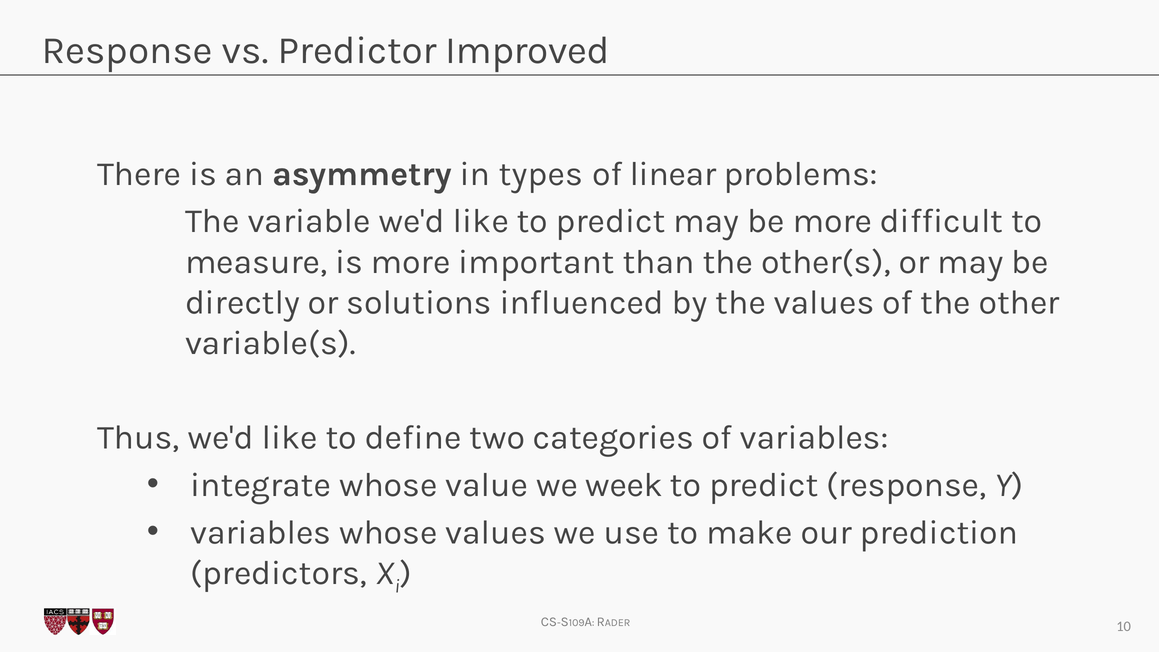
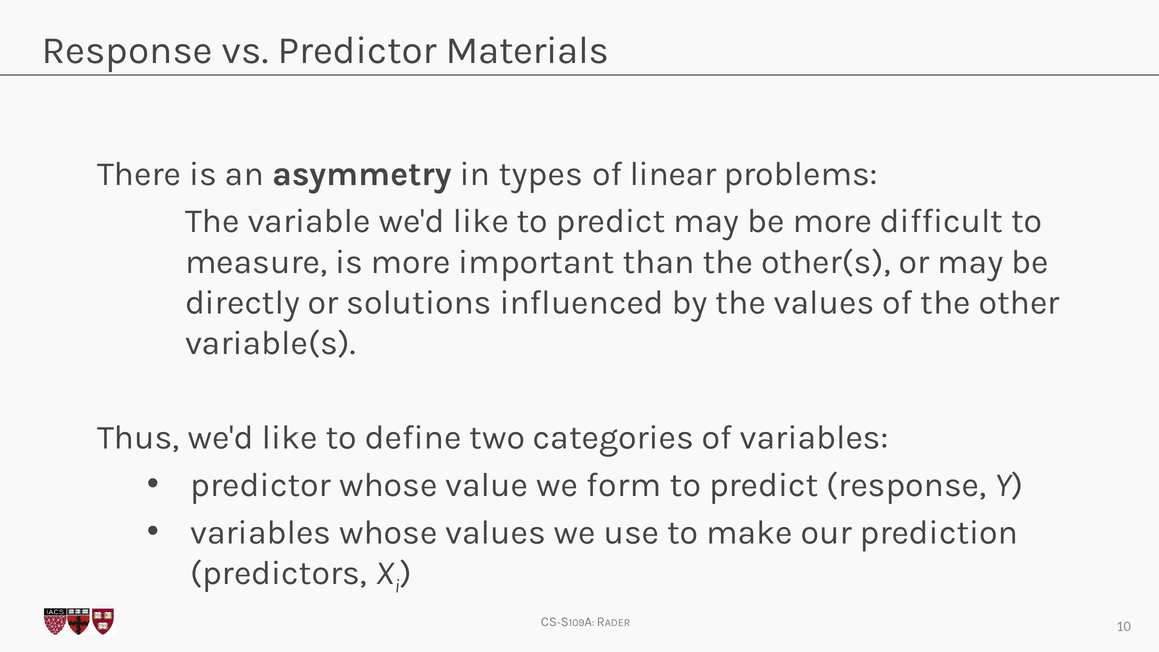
Improved: Improved -> Materials
integrate at (261, 485): integrate -> predictor
week: week -> form
